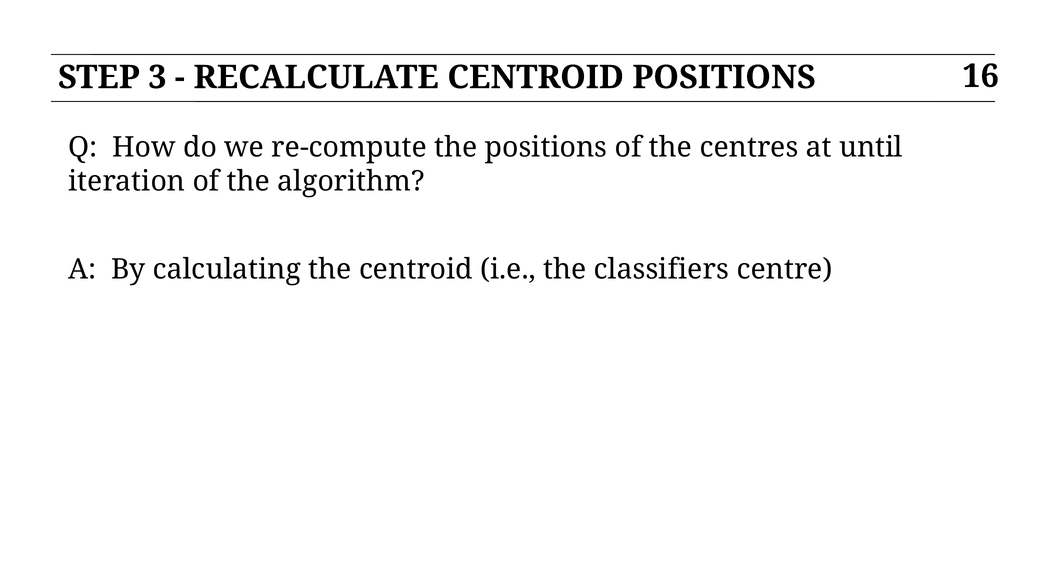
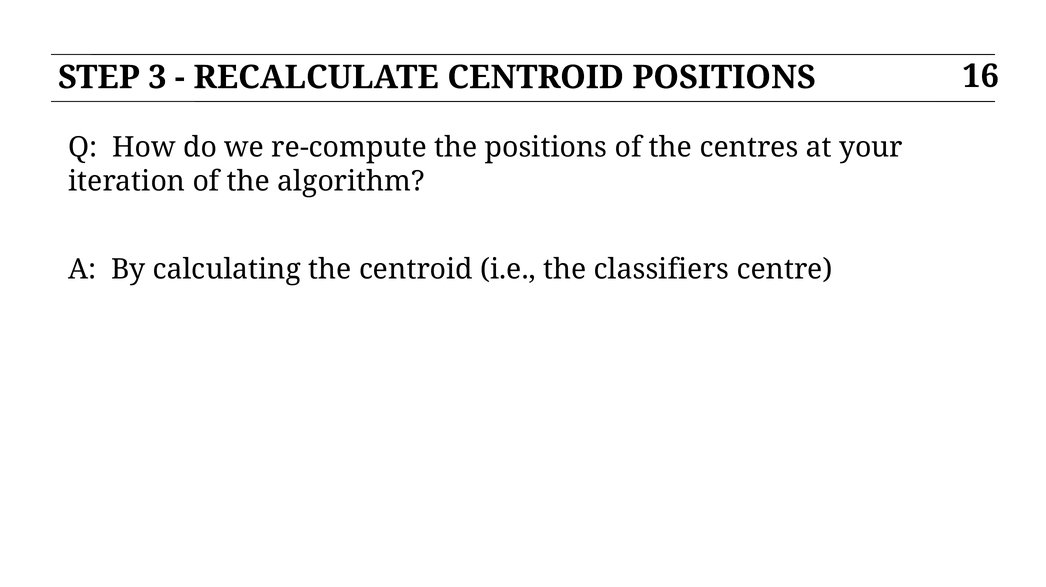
until: until -> your
